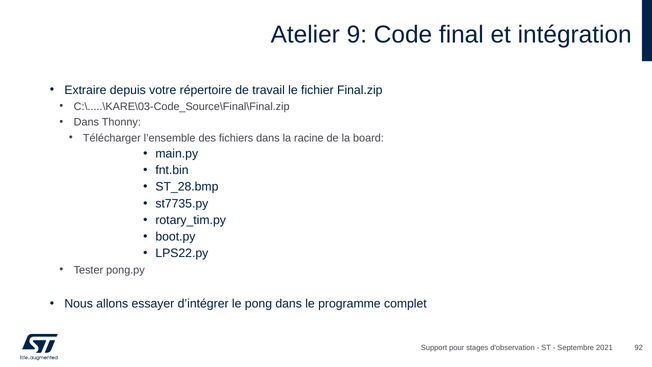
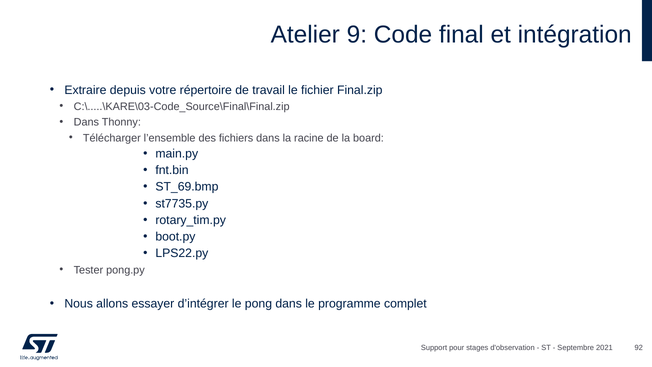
ST_28.bmp: ST_28.bmp -> ST_69.bmp
